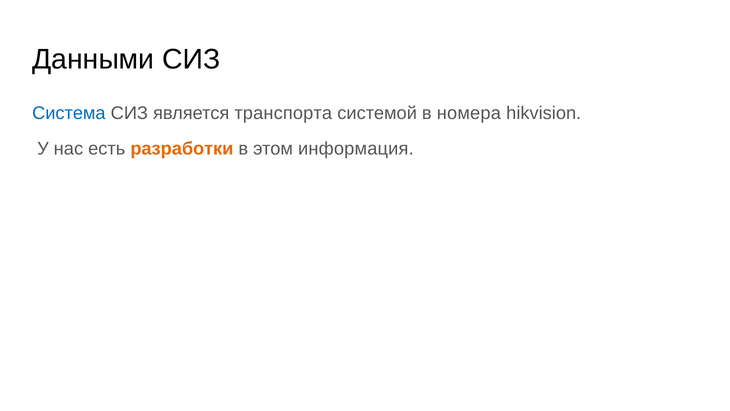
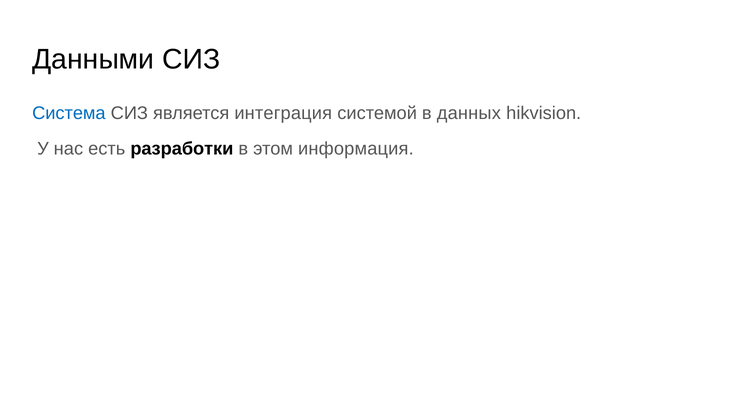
транспорта: транспорта -> интеграция
номера: номера -> данных
разработки colour: orange -> black
